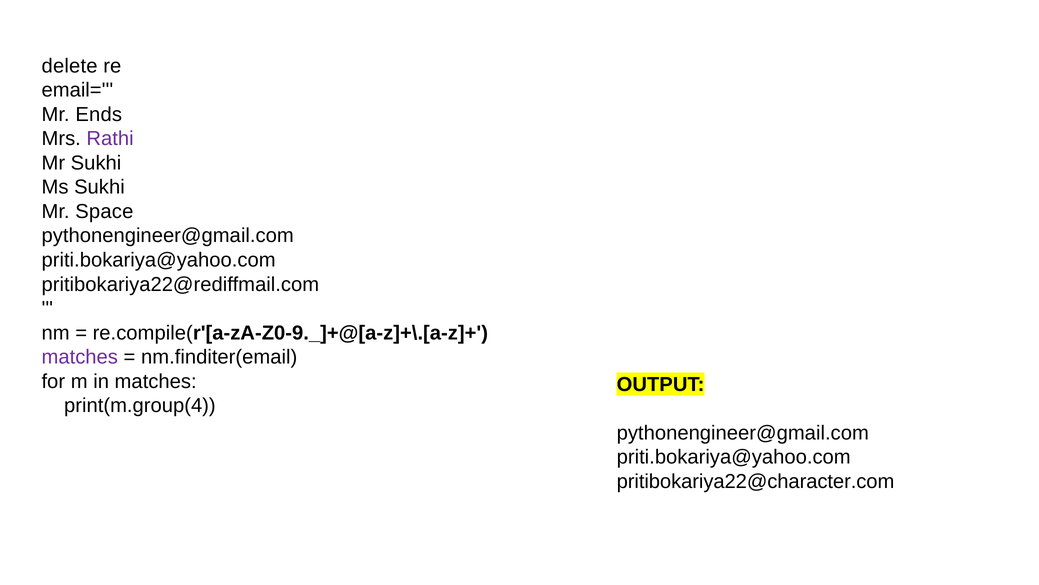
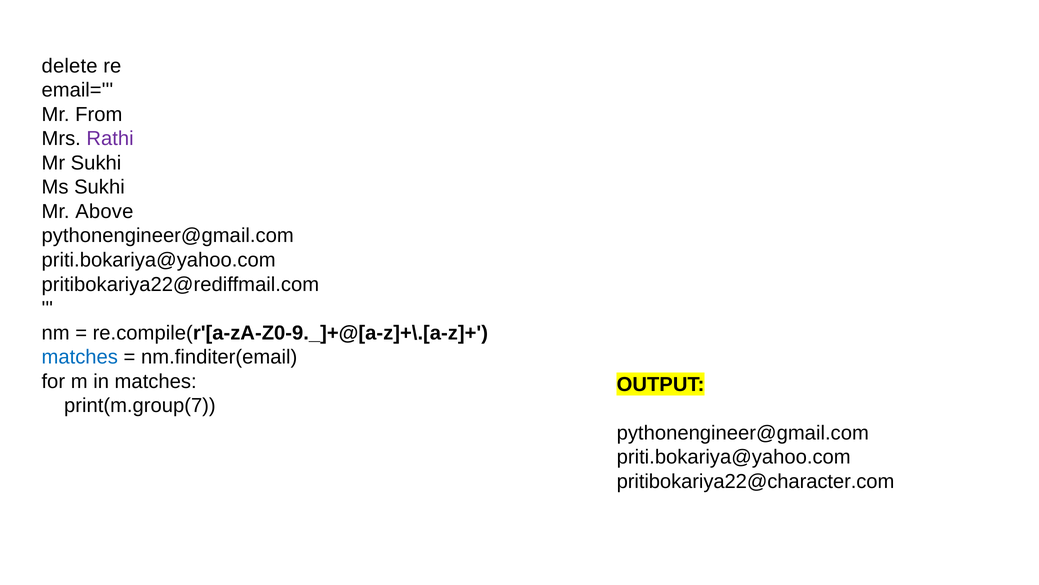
Ends: Ends -> From
Space: Space -> Above
matches at (80, 357) colour: purple -> blue
print(m.group(4: print(m.group(4 -> print(m.group(7
